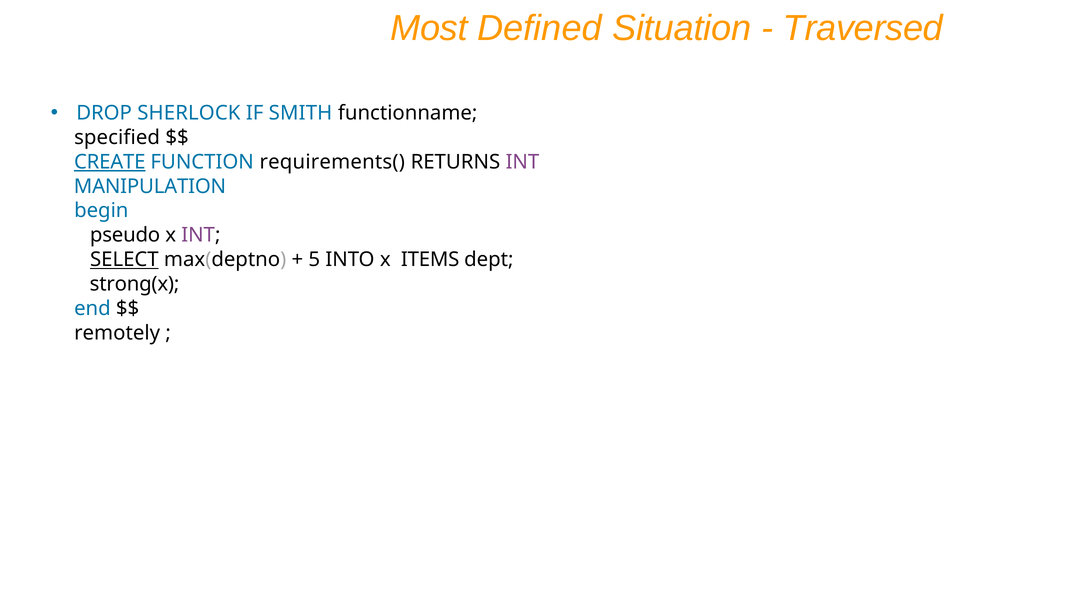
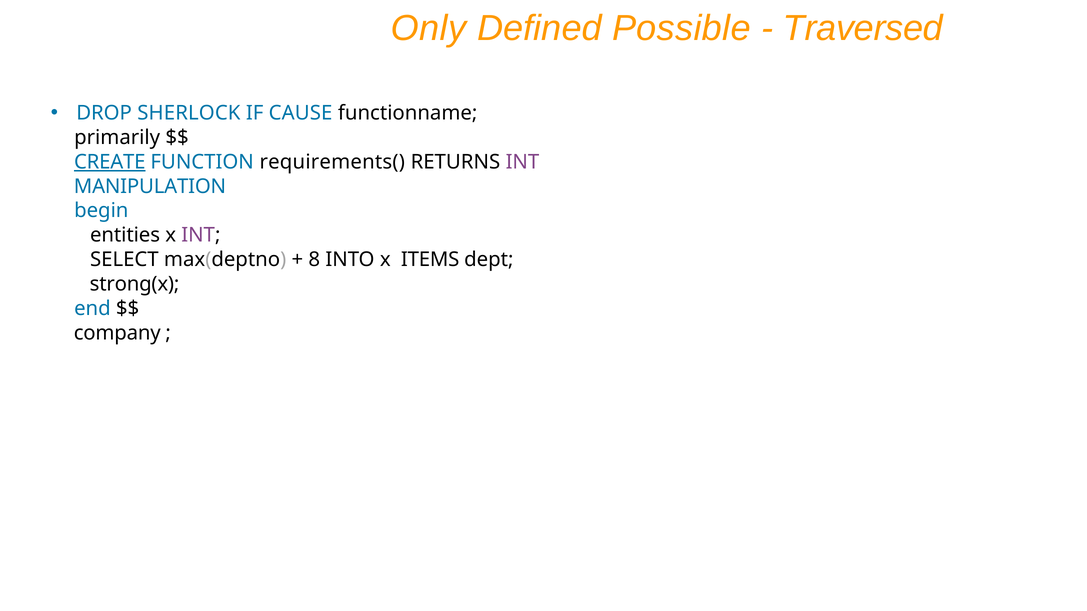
Most: Most -> Only
Situation: Situation -> Possible
SMITH: SMITH -> CAUSE
specified: specified -> primarily
pseudo: pseudo -> entities
SELECT underline: present -> none
5: 5 -> 8
remotely: remotely -> company
